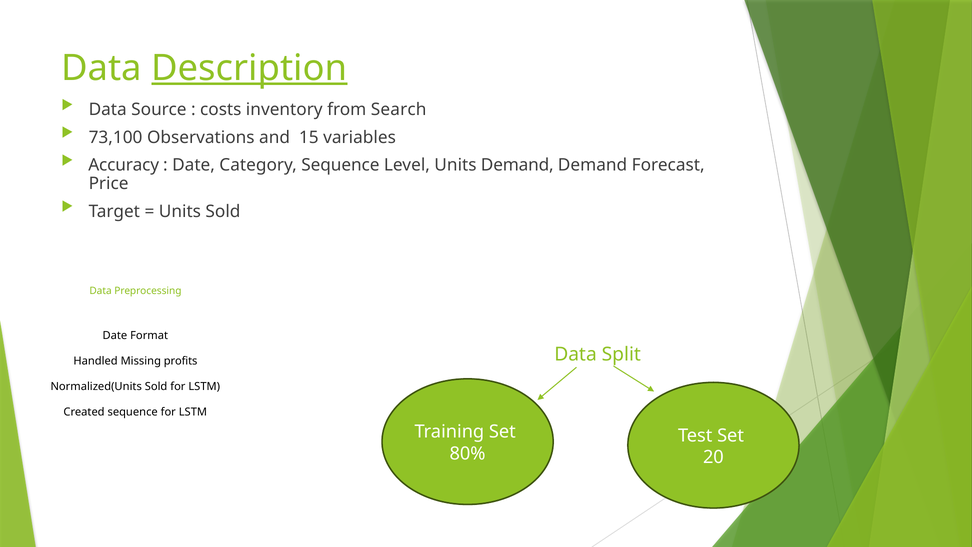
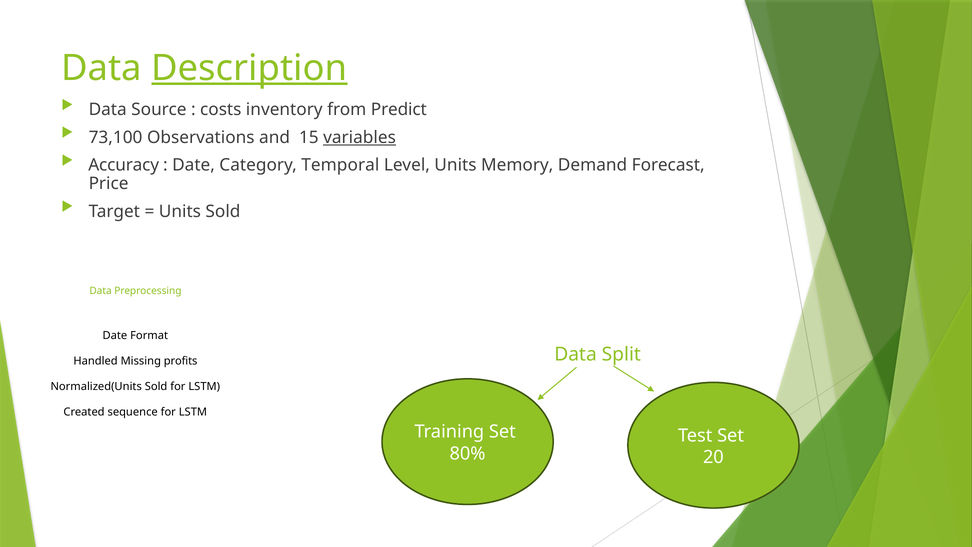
Search: Search -> Predict
variables underline: none -> present
Category Sequence: Sequence -> Temporal
Units Demand: Demand -> Memory
